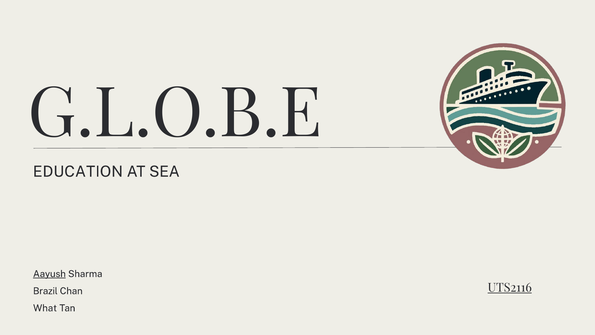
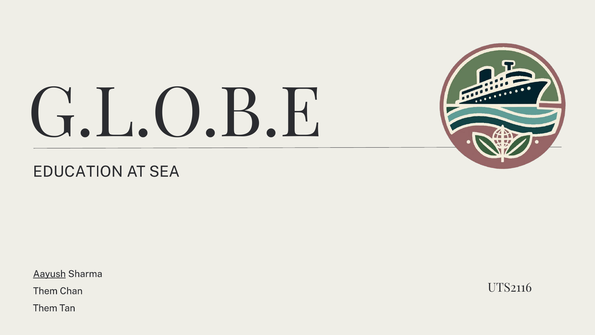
UTS2116 underline: present -> none
Brazil at (45, 291): Brazil -> Them
What at (45, 308): What -> Them
